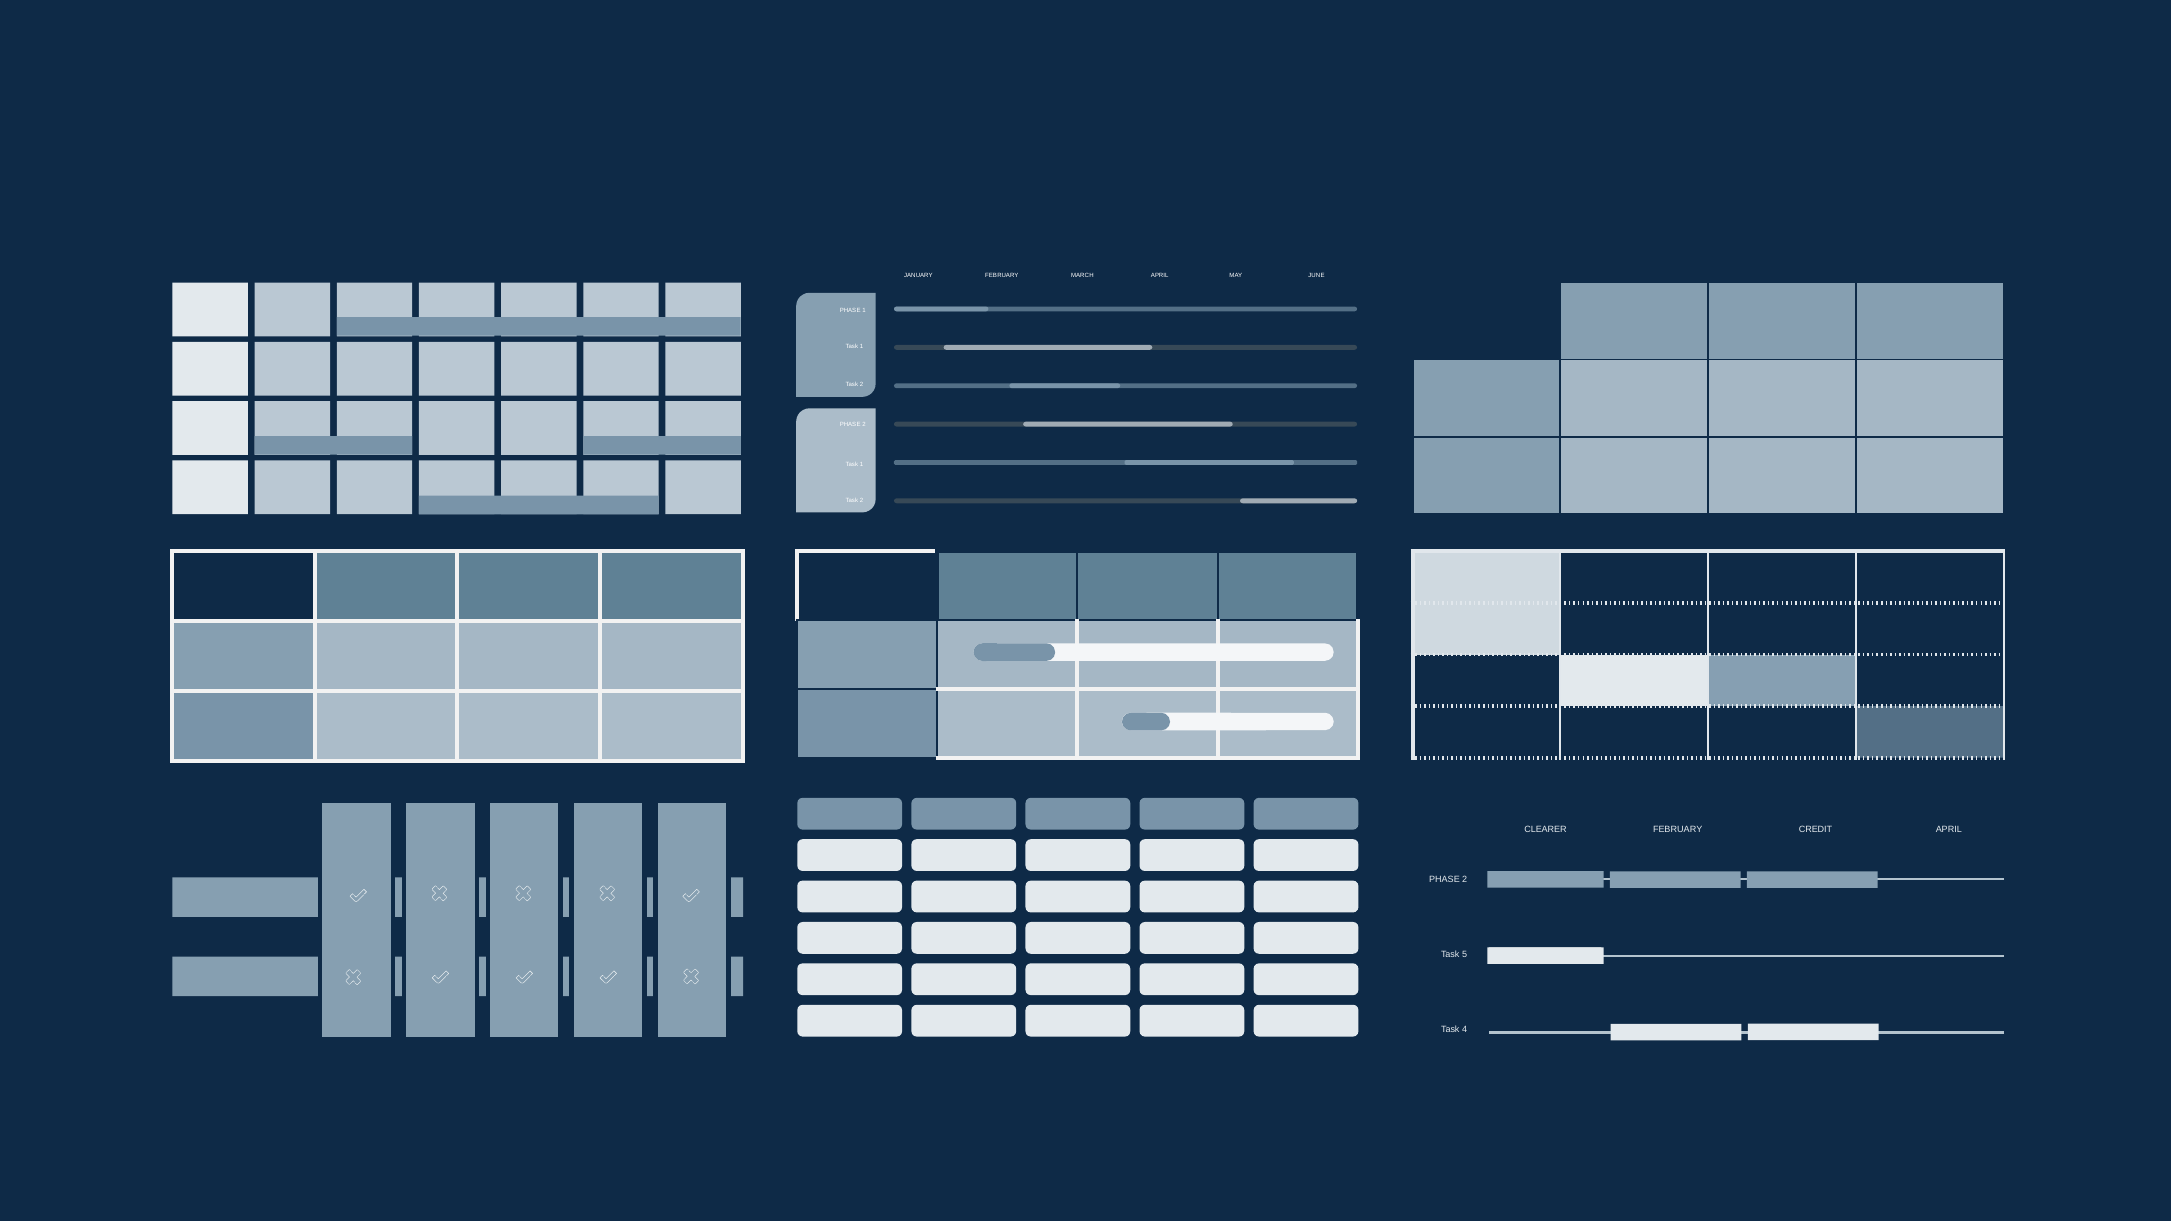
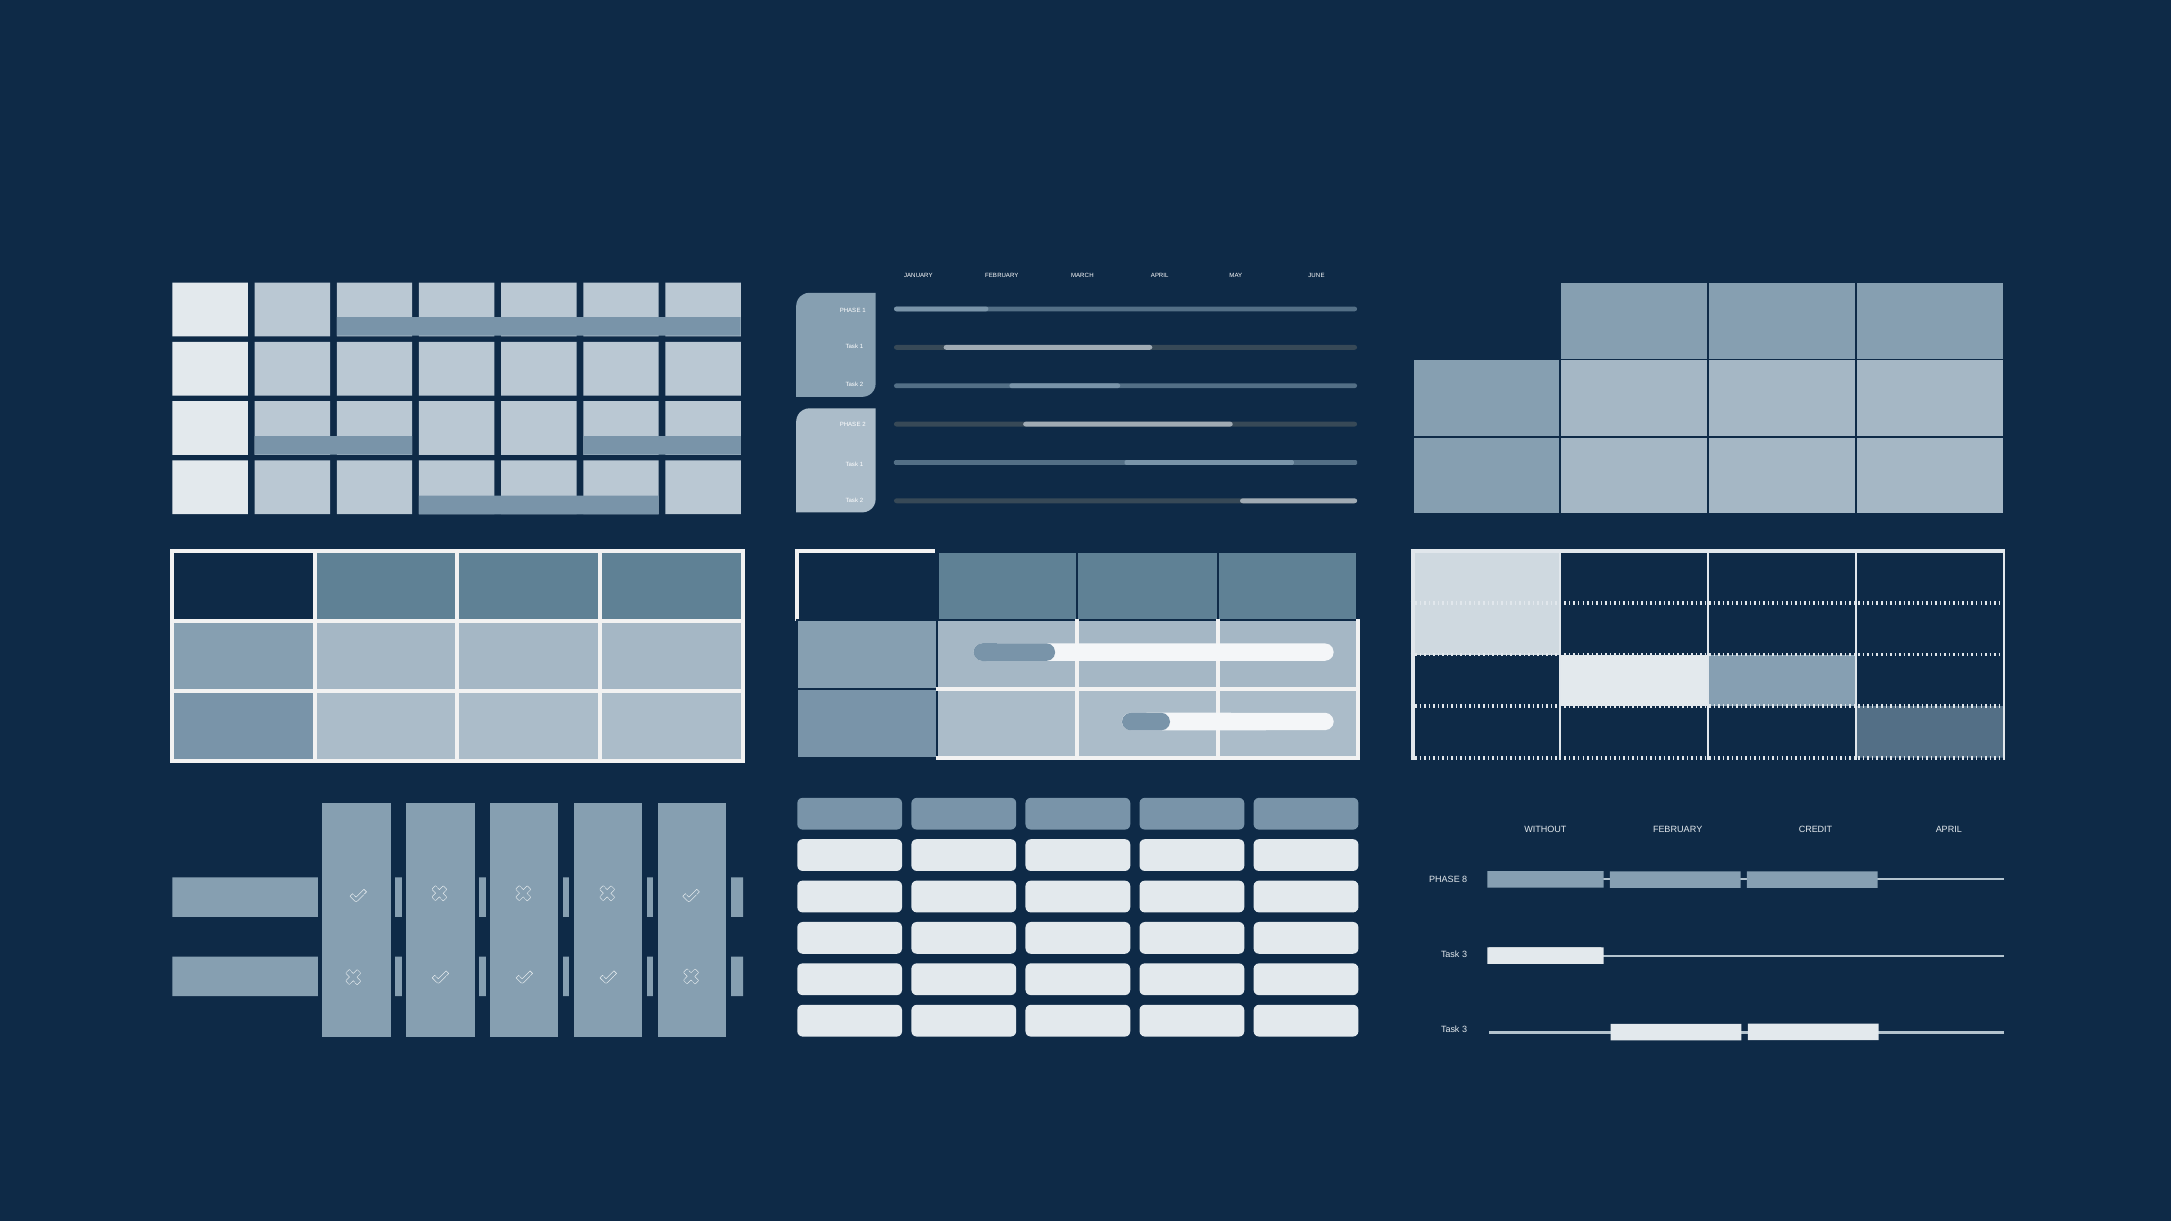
CLEARER: CLEARER -> WITHOUT
2 at (1465, 880): 2 -> 8
5 at (1465, 955): 5 -> 3
4 at (1465, 1030): 4 -> 3
